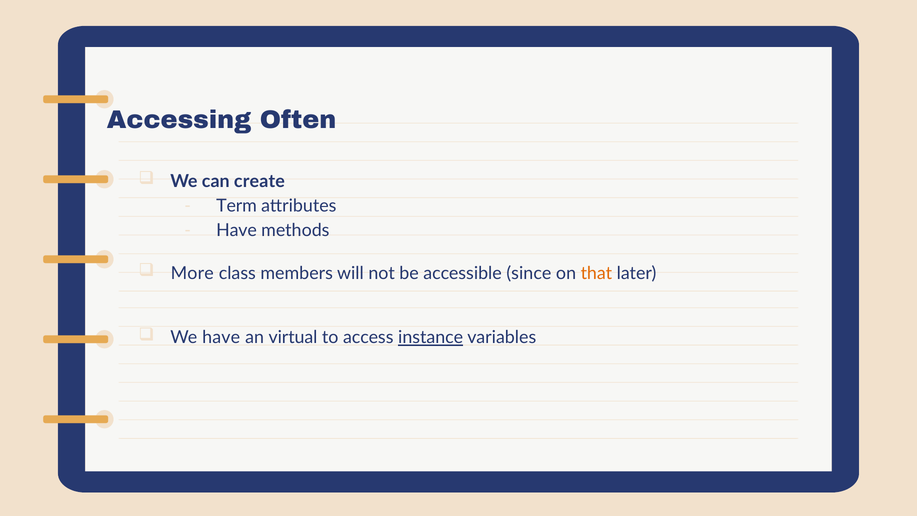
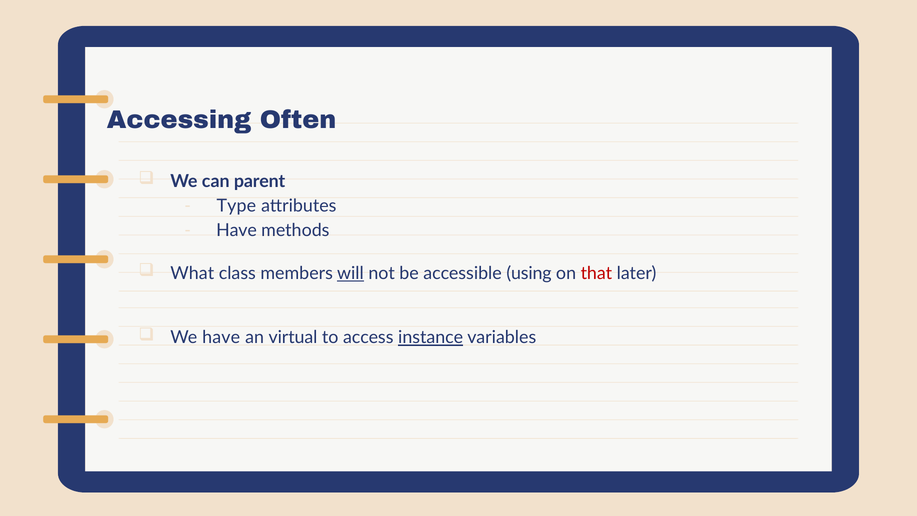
create: create -> parent
Term: Term -> Type
More: More -> What
will underline: none -> present
since: since -> using
that colour: orange -> red
